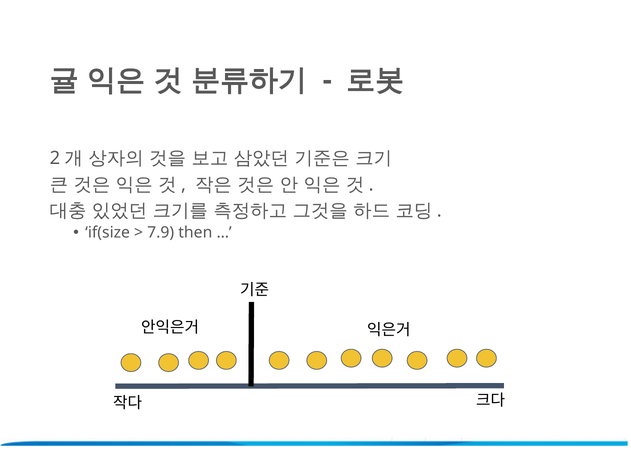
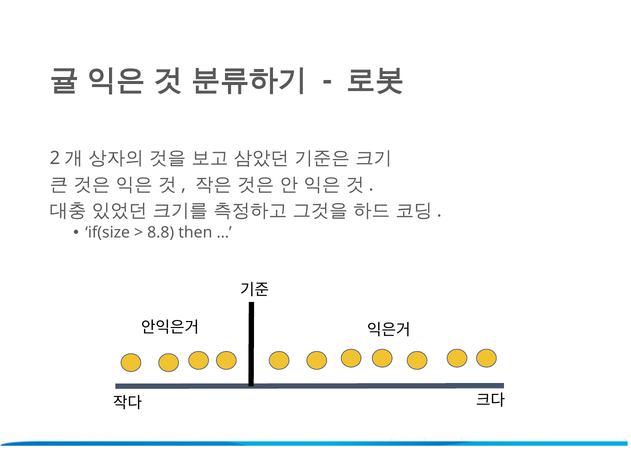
7.9: 7.9 -> 8.8
